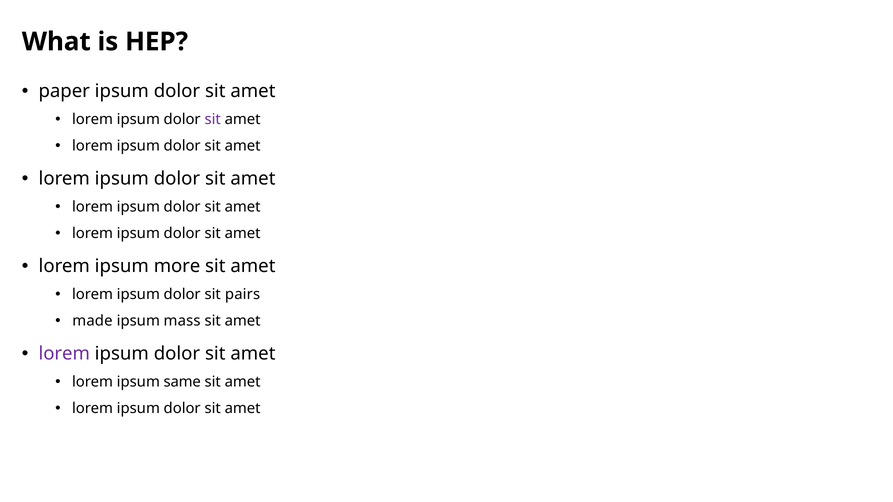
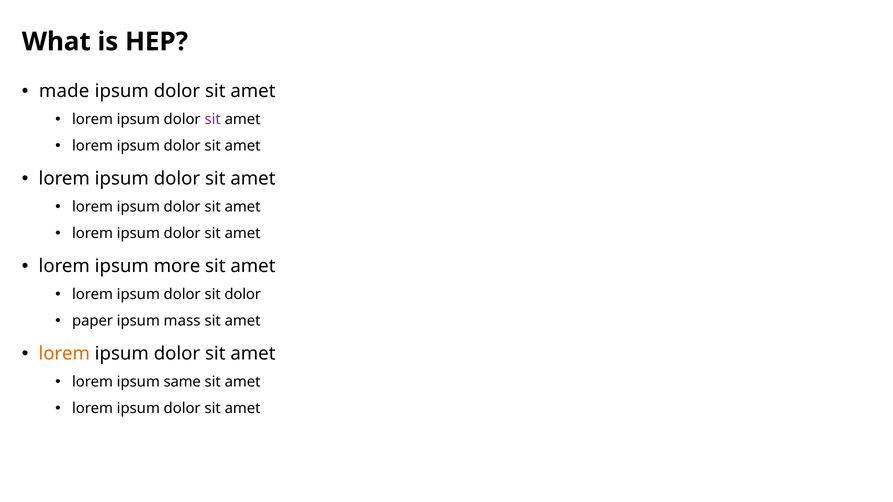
paper: paper -> made
sit pairs: pairs -> dolor
made: made -> paper
lorem at (64, 354) colour: purple -> orange
